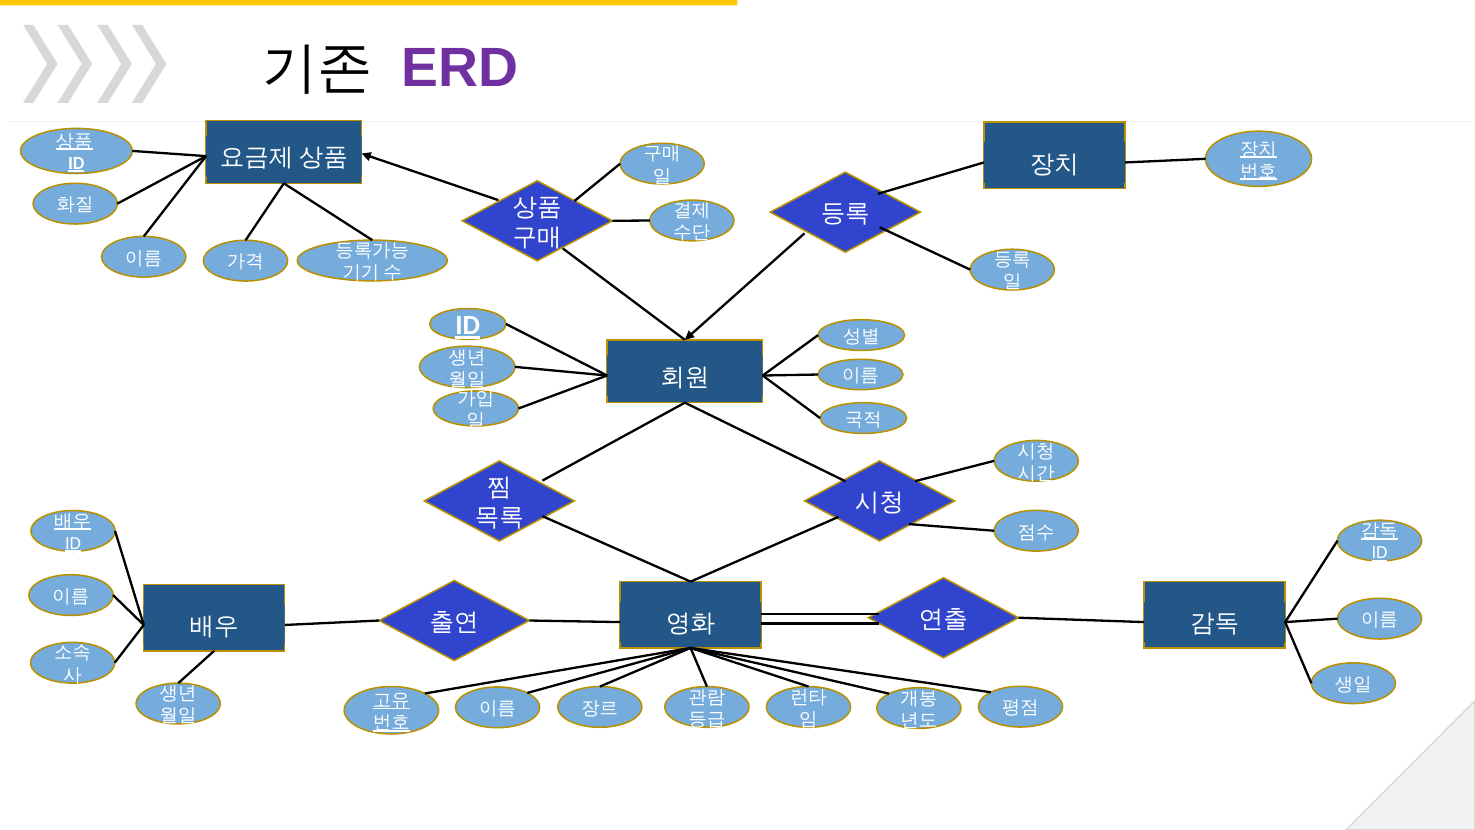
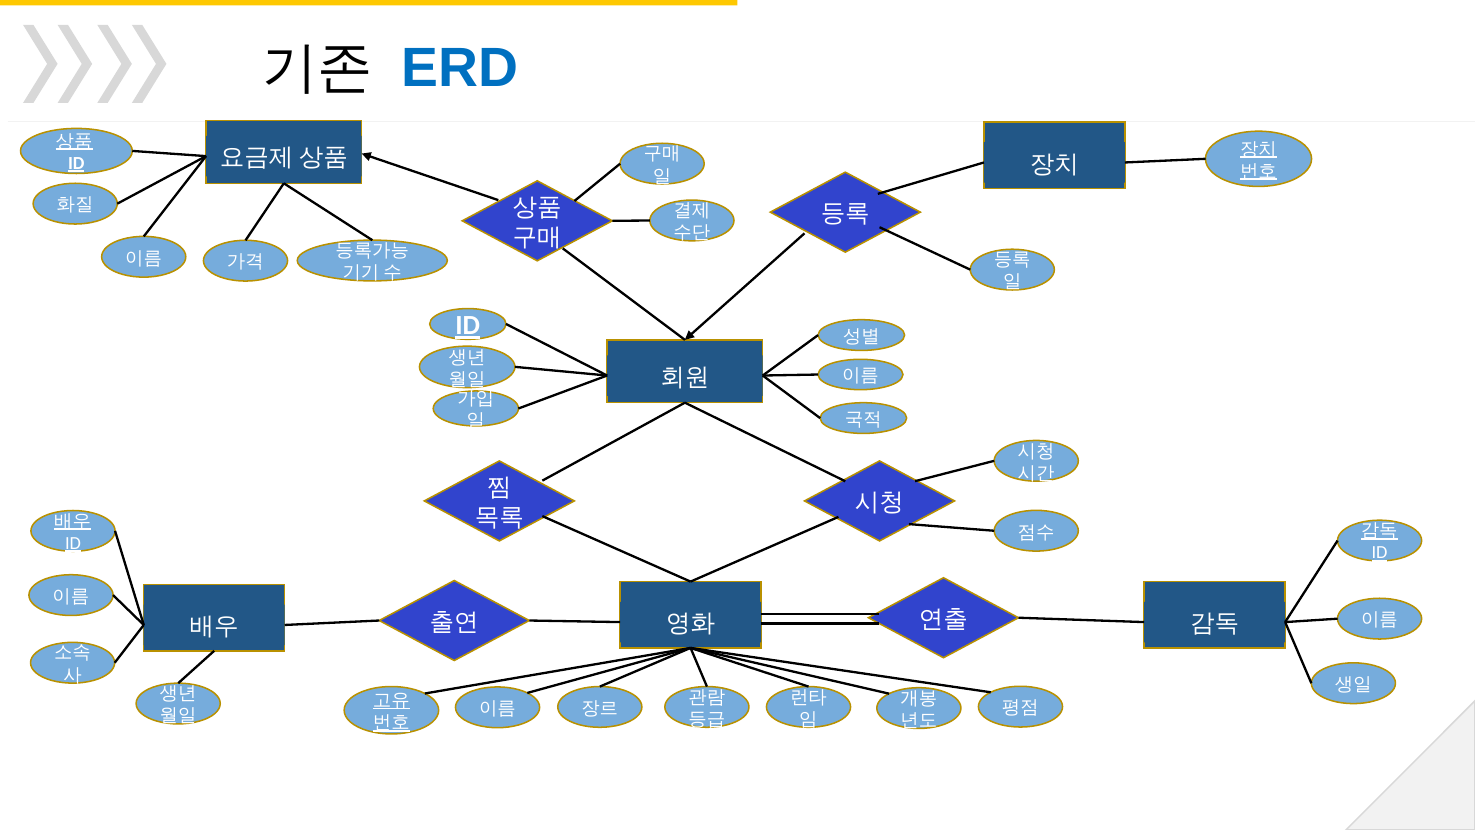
ERD colour: purple -> blue
